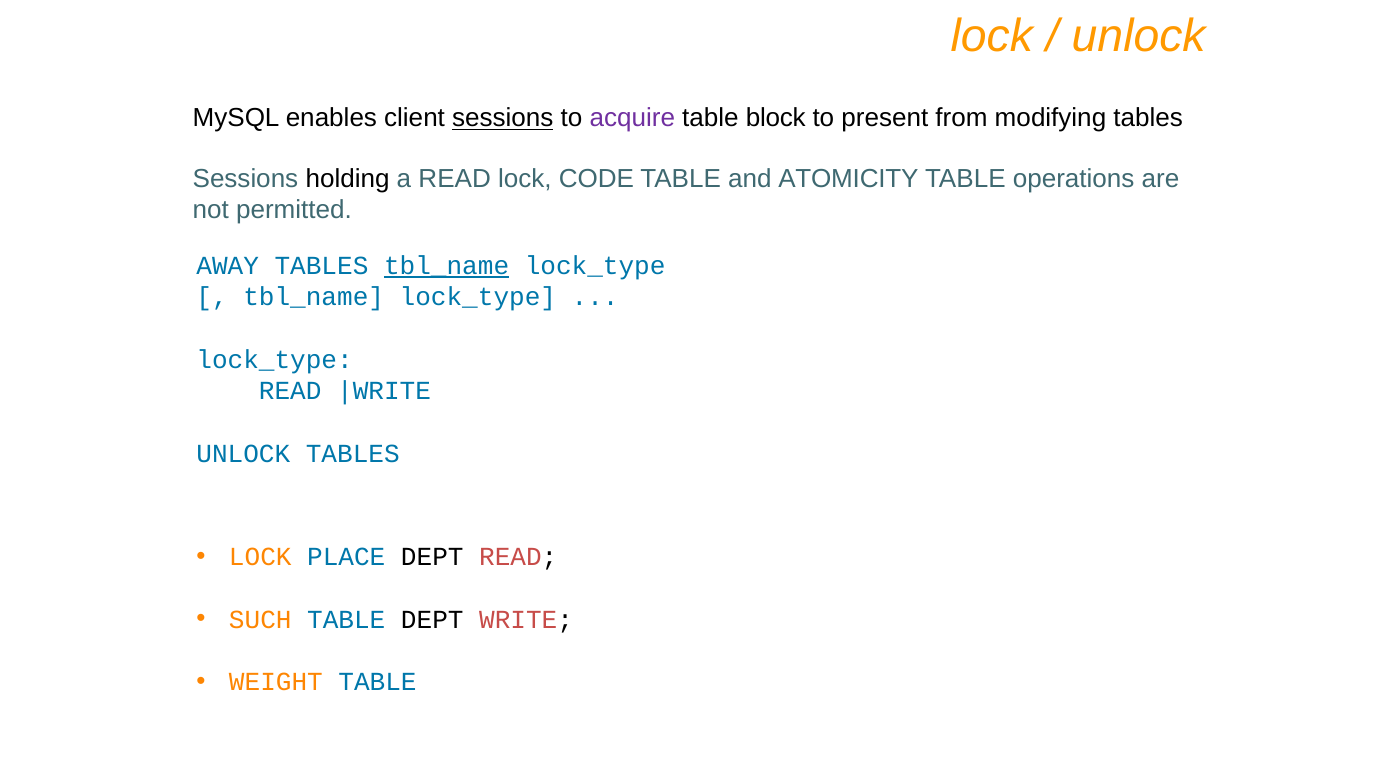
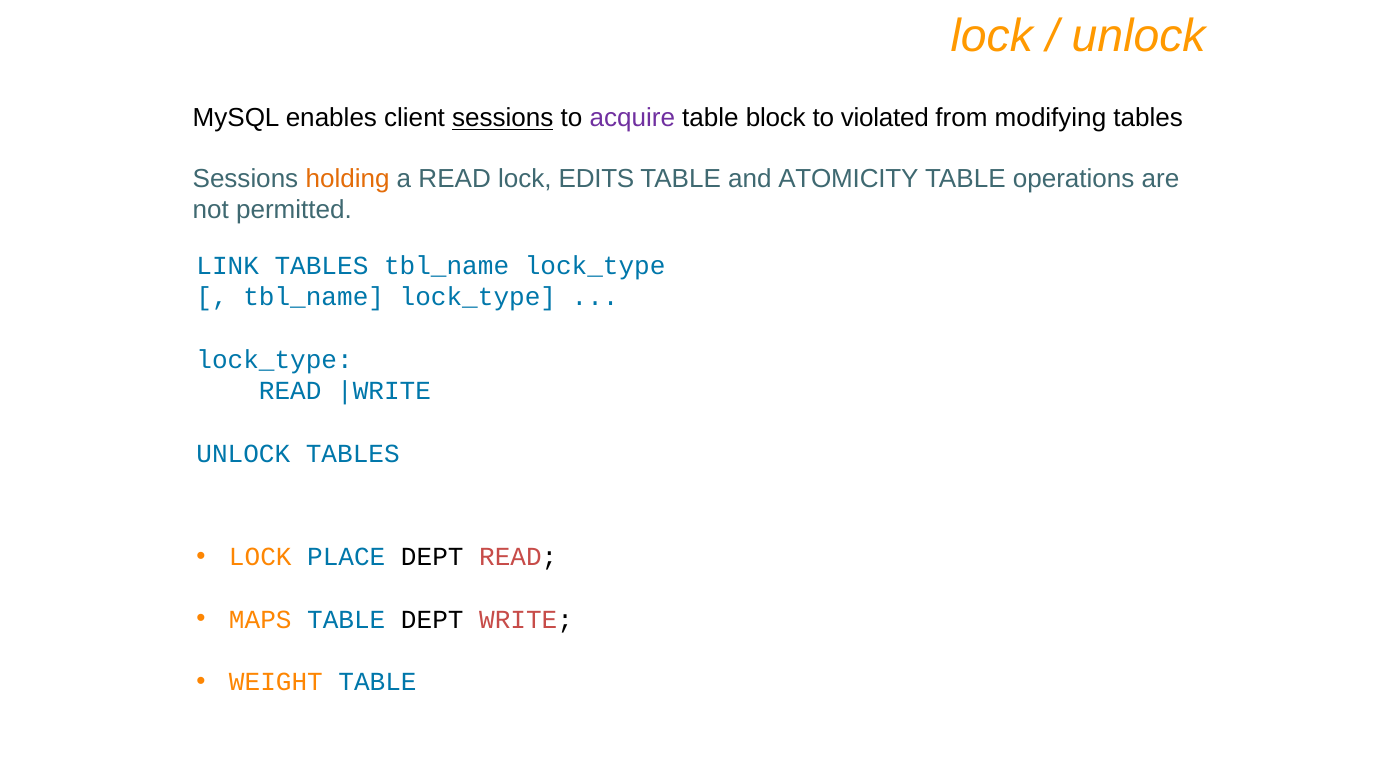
present: present -> violated
holding colour: black -> orange
CODE: CODE -> EDITS
AWAY: AWAY -> LINK
tbl_name at (447, 266) underline: present -> none
SUCH: SUCH -> MAPS
